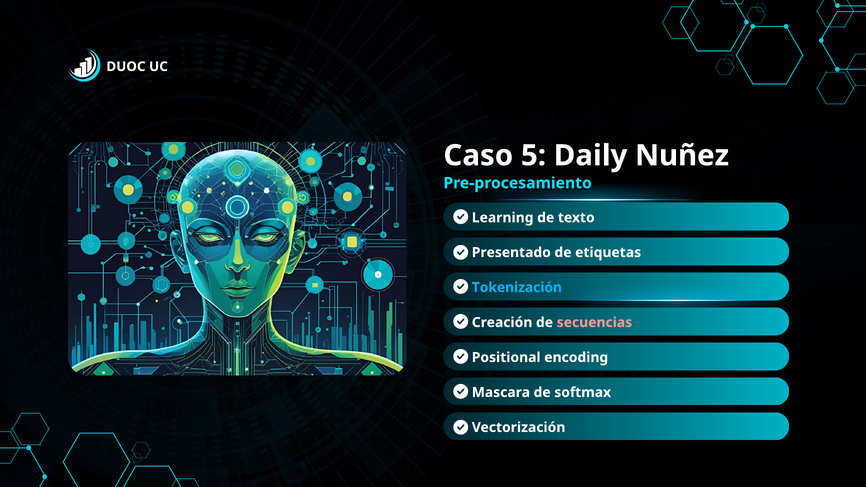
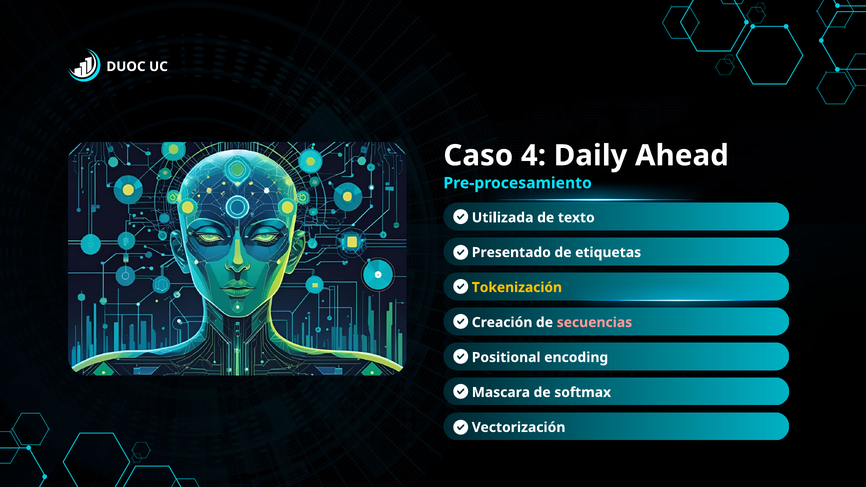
5: 5 -> 4
Nuñez: Nuñez -> Ahead
Learning: Learning -> Utilizada
Tokenización colour: light blue -> yellow
